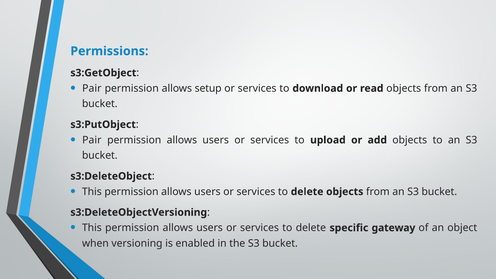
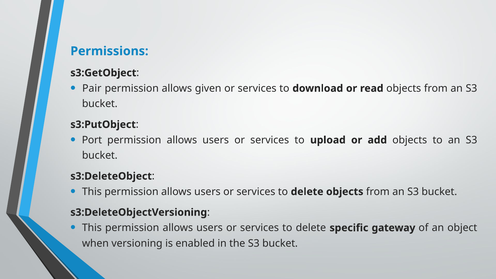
setup: setup -> given
Pair at (92, 140): Pair -> Port
